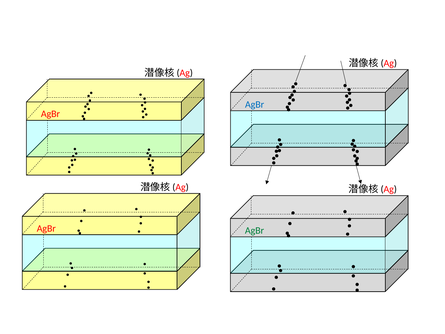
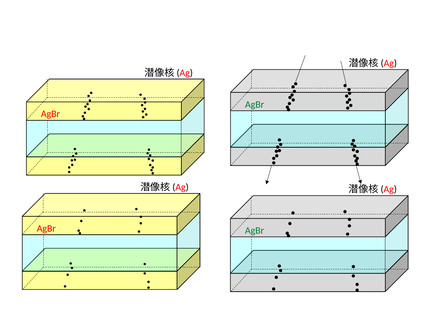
AgBr at (255, 104) colour: blue -> green
